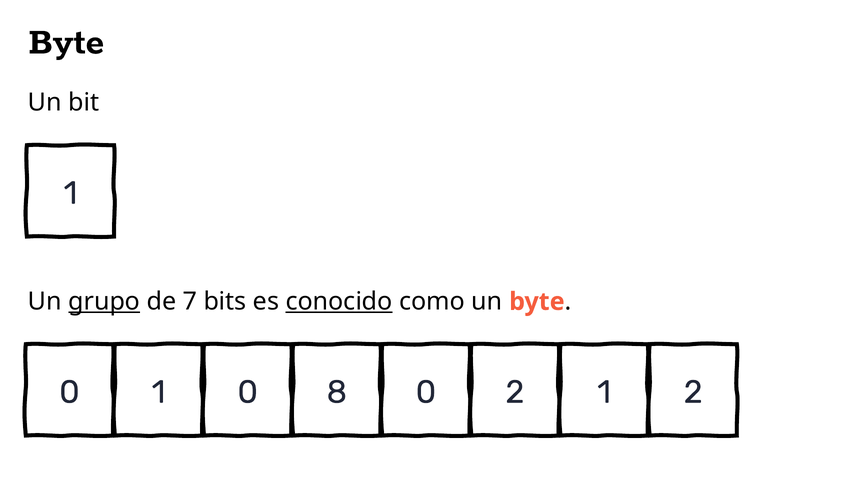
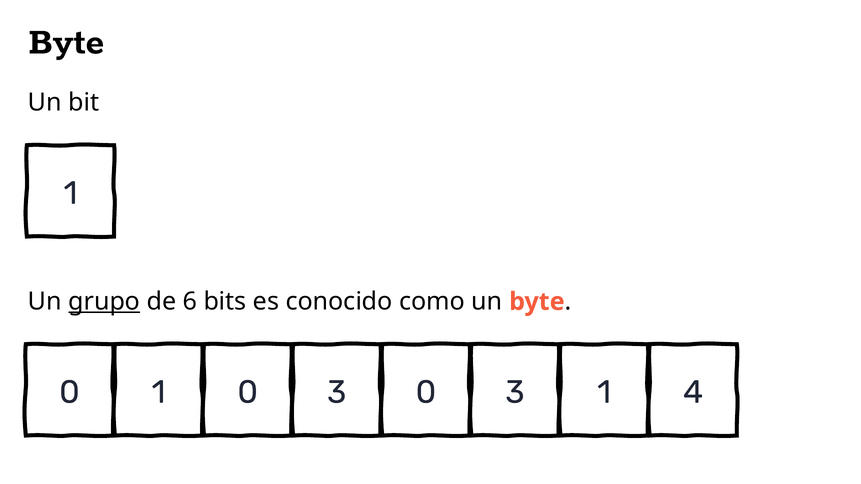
7: 7 -> 6
conocido underline: present -> none
1 0 8: 8 -> 3
2 at (515, 392): 2 -> 3
1 2: 2 -> 4
